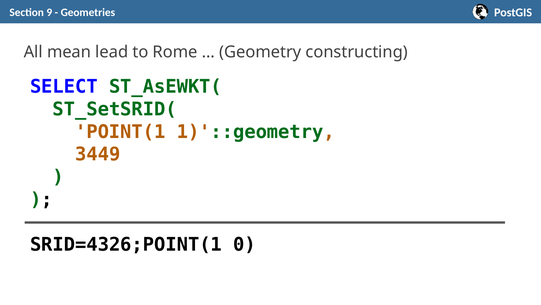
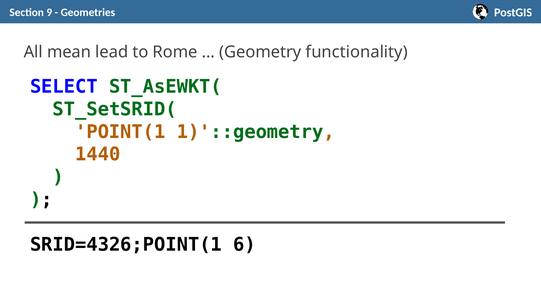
constructing: constructing -> functionality
3449: 3449 -> 1440
0: 0 -> 6
